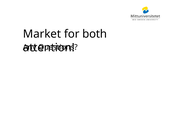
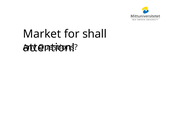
both: both -> shall
